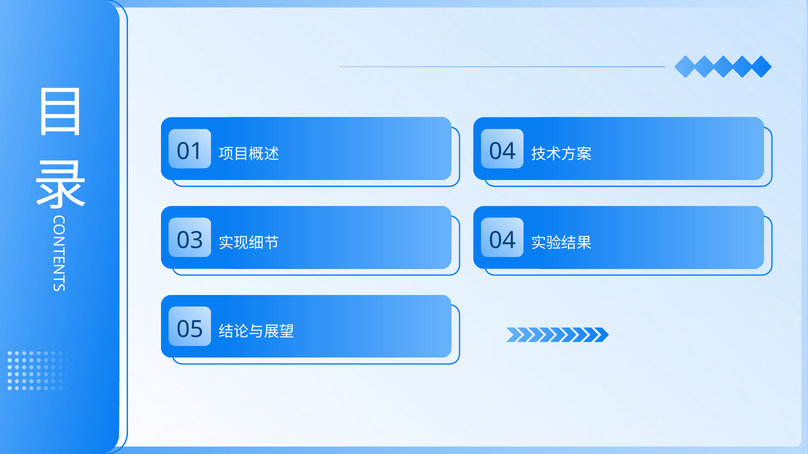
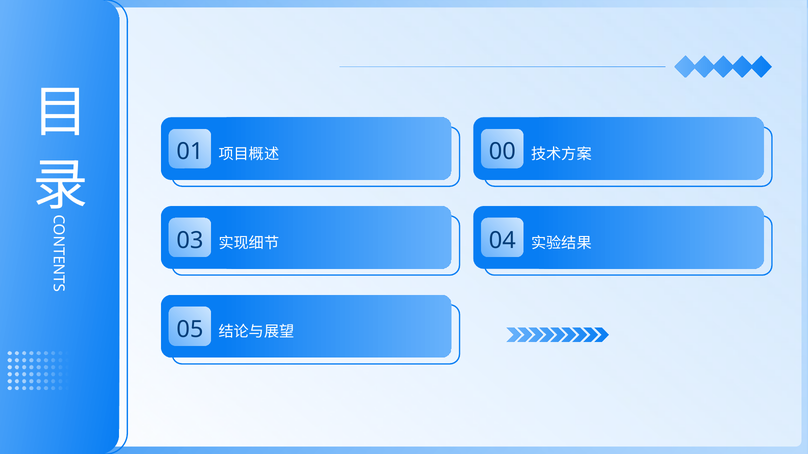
04 at (502, 152): 04 -> 00
